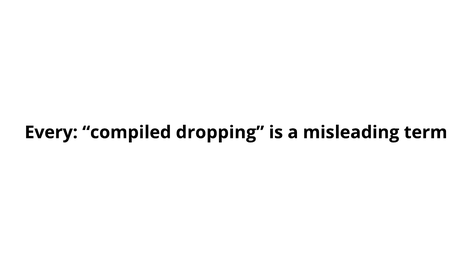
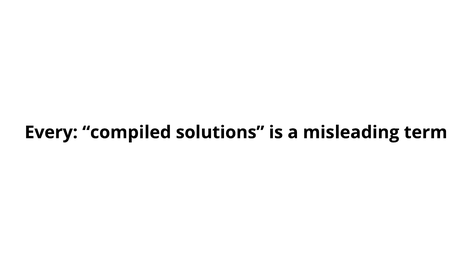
dropping: dropping -> solutions
